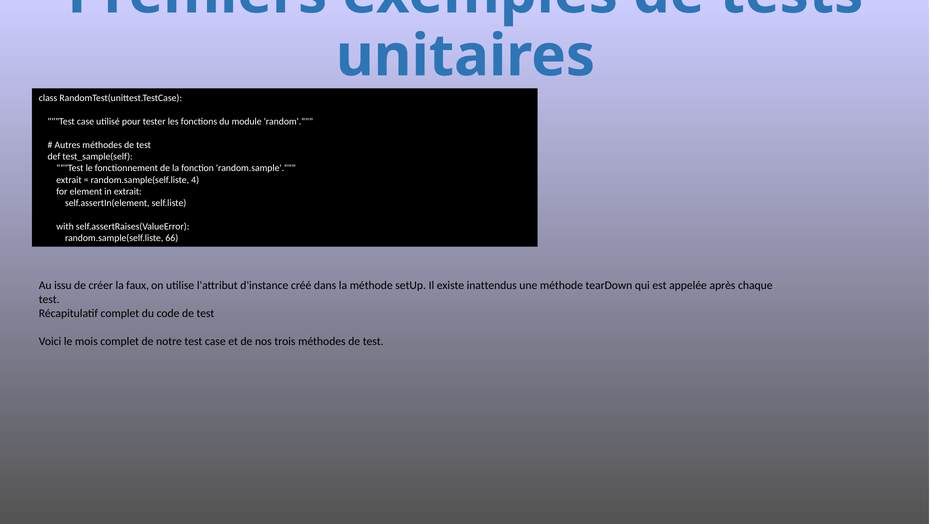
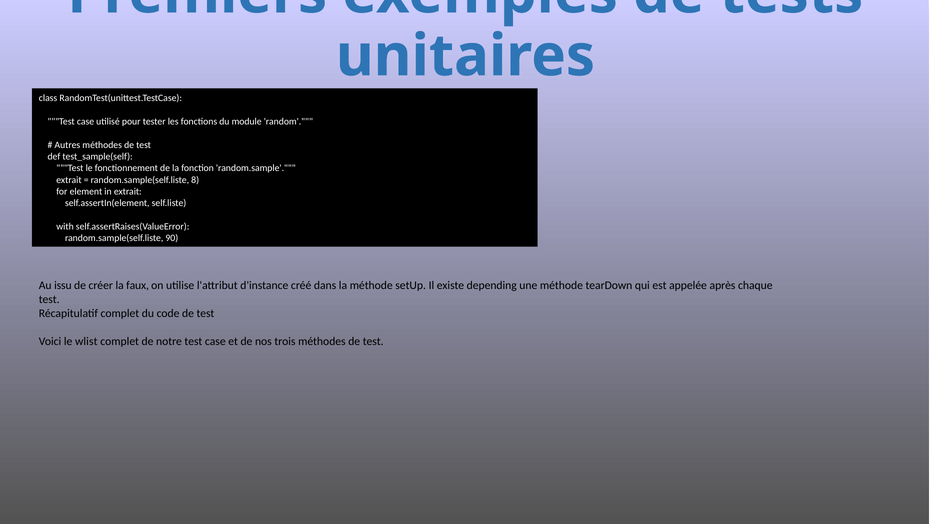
4: 4 -> 8
66: 66 -> 90
inattendus: inattendus -> depending
mois: mois -> wlist
